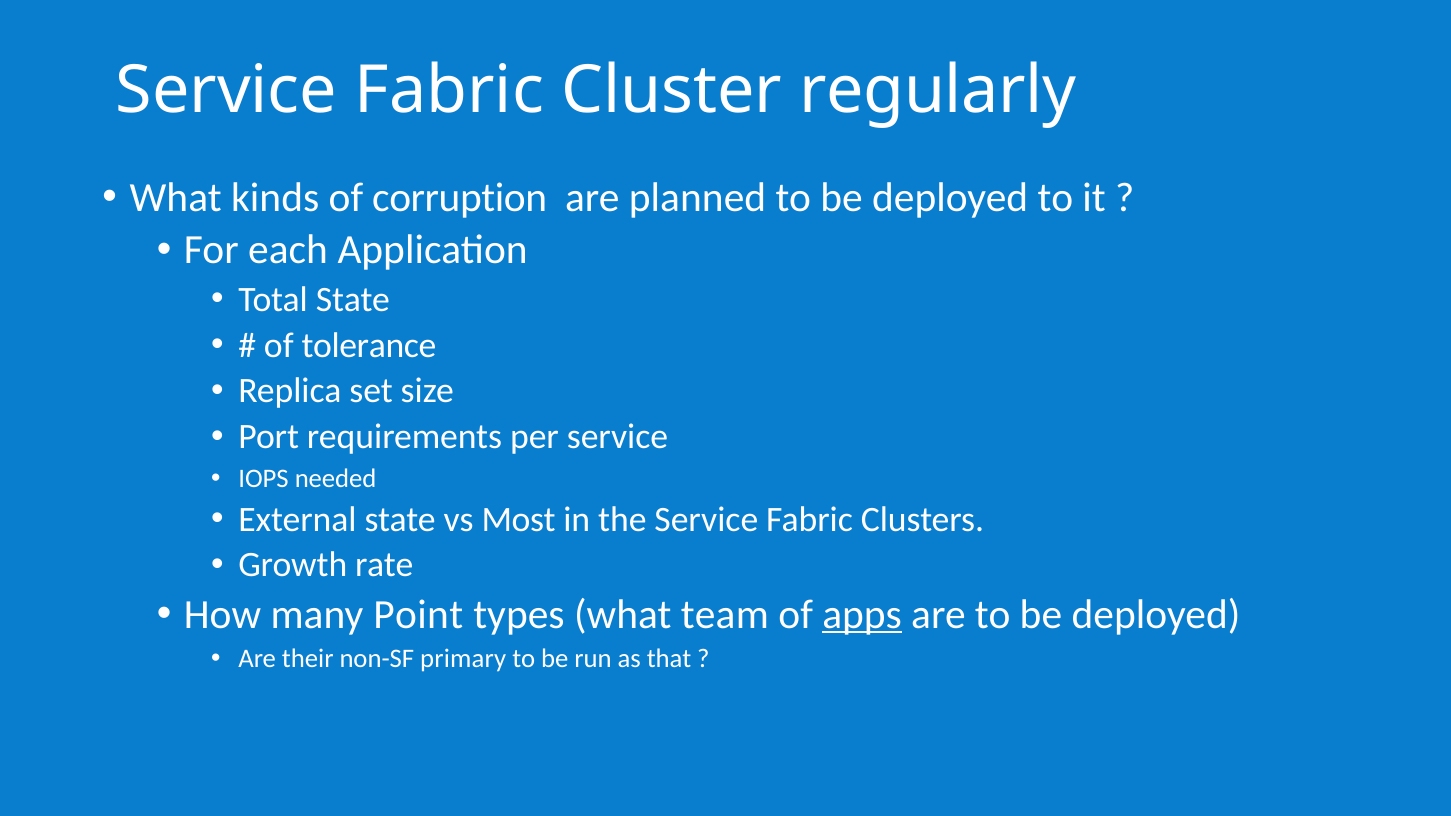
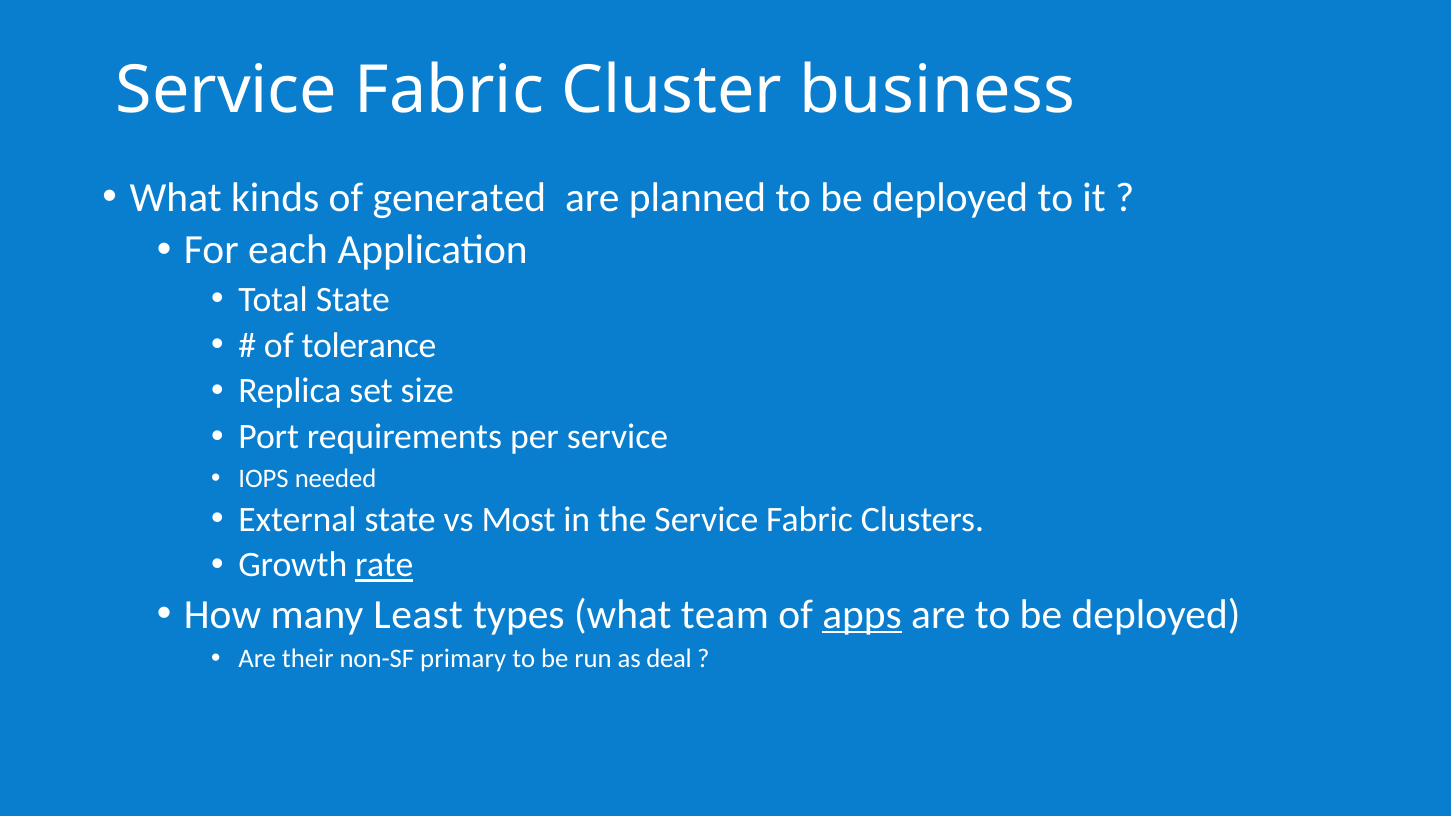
regularly: regularly -> business
corruption: corruption -> generated
rate underline: none -> present
Point: Point -> Least
that: that -> deal
